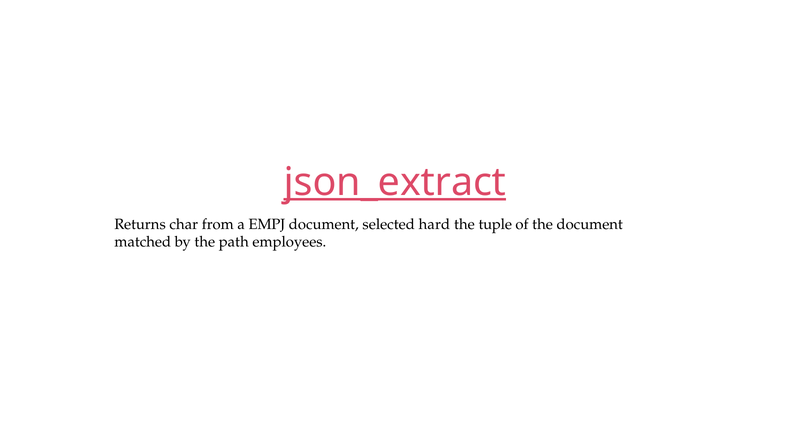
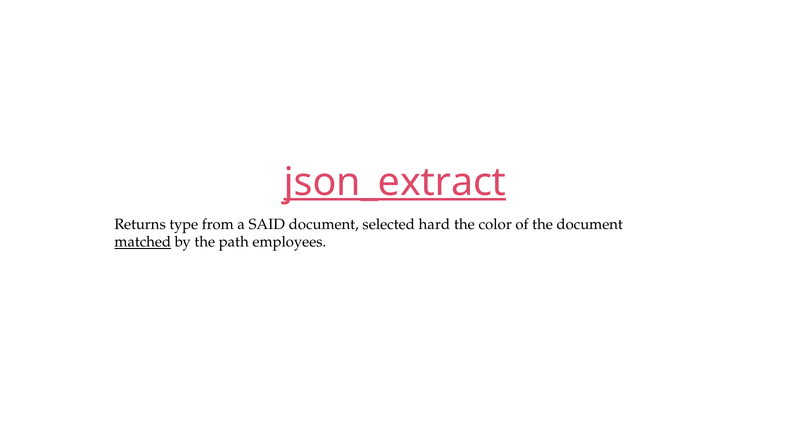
char: char -> type
EMPJ: EMPJ -> SAID
tuple: tuple -> color
matched underline: none -> present
